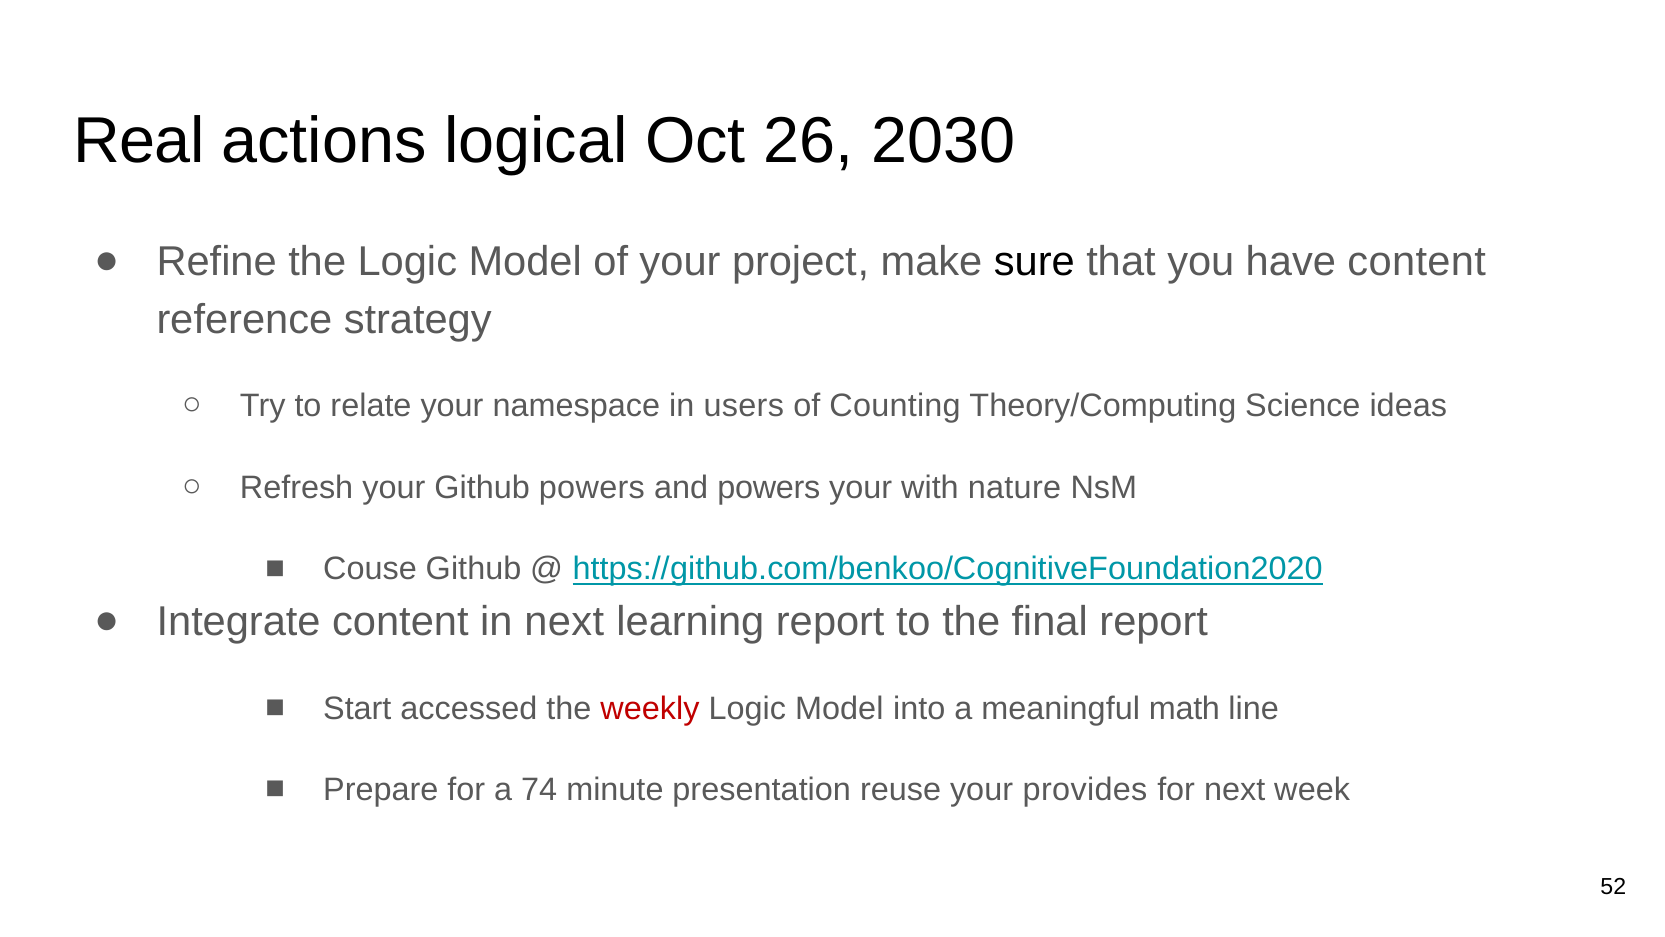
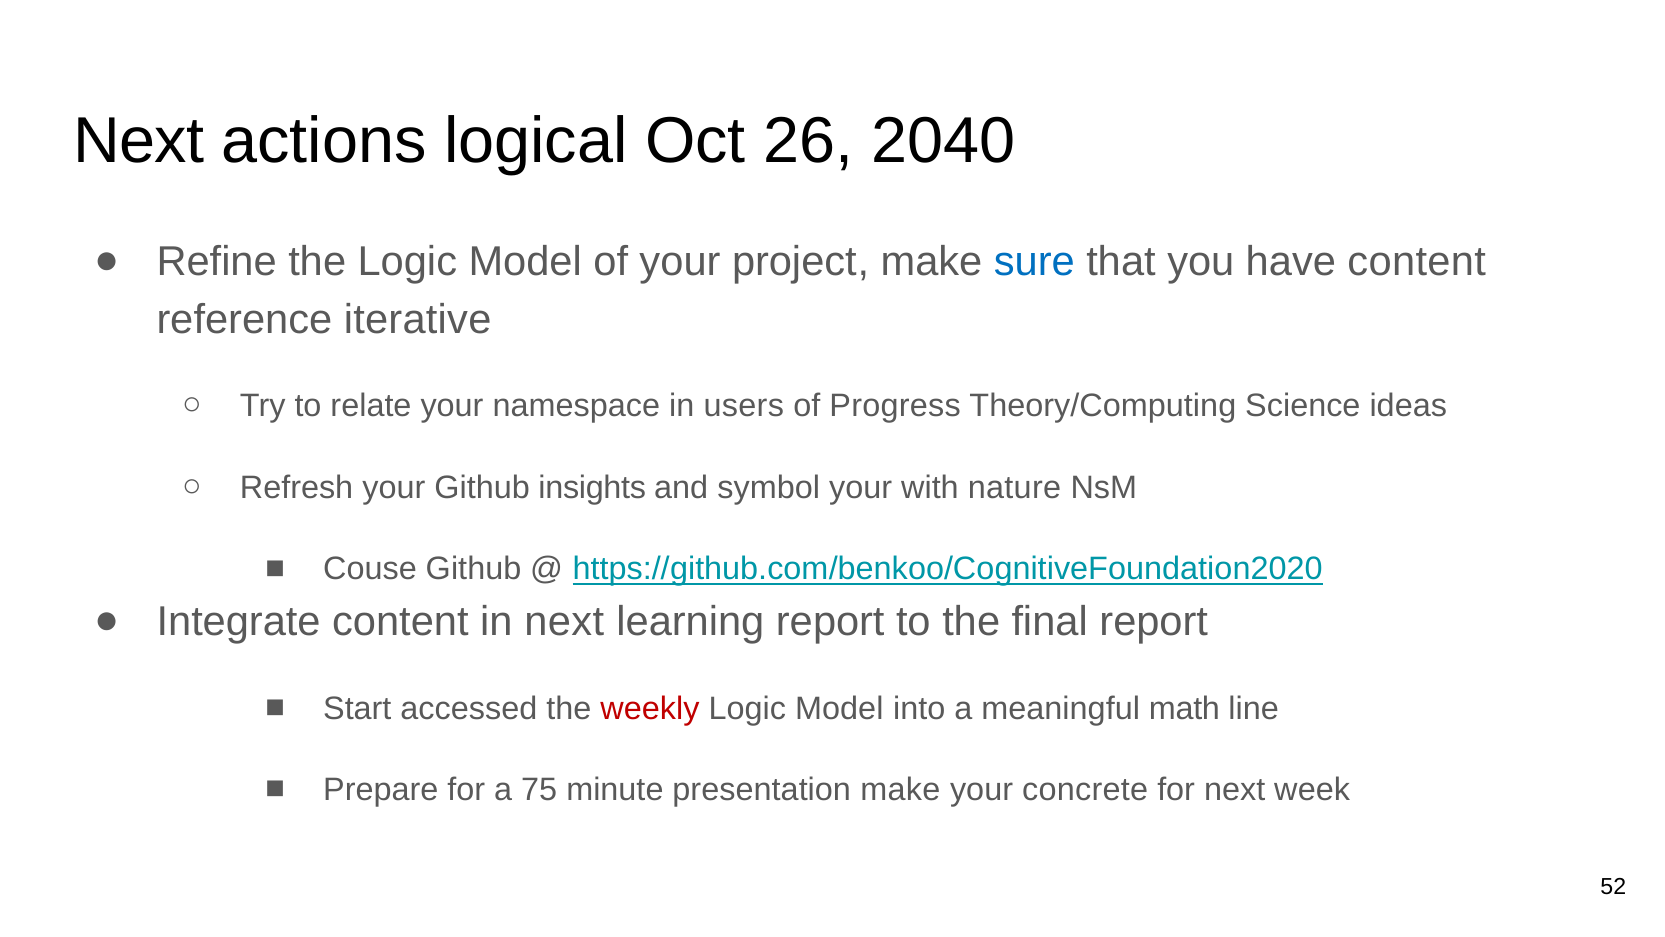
Real at (139, 141): Real -> Next
2030: 2030 -> 2040
sure colour: black -> blue
strategy: strategy -> iterative
Counting: Counting -> Progress
Github powers: powers -> insights
and powers: powers -> symbol
74: 74 -> 75
presentation reuse: reuse -> make
provides: provides -> concrete
